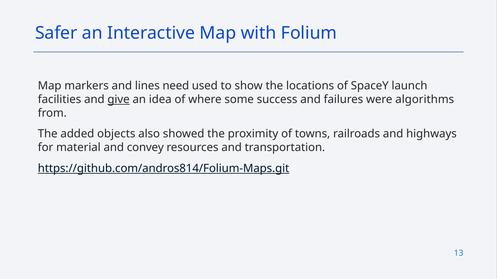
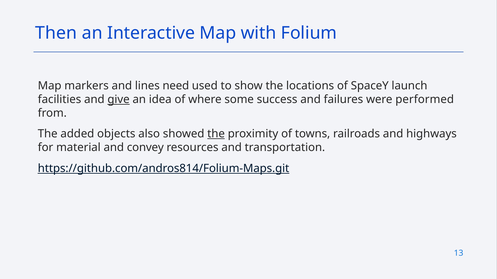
Safer: Safer -> Then
algorithms: algorithms -> performed
the at (216, 134) underline: none -> present
